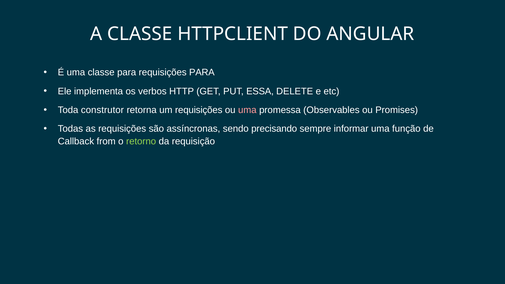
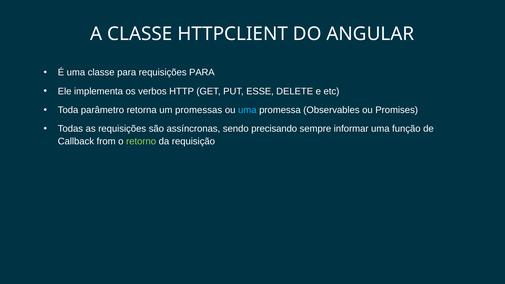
ESSA: ESSA -> ESSE
construtor: construtor -> parâmetro
um requisições: requisições -> promessas
uma at (247, 110) colour: pink -> light blue
